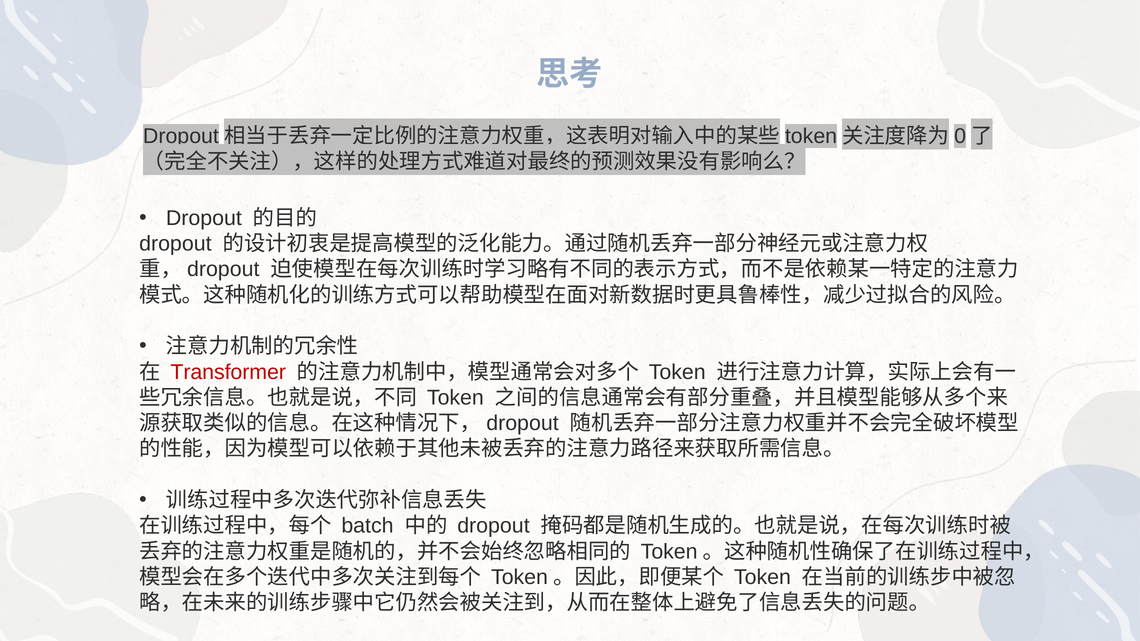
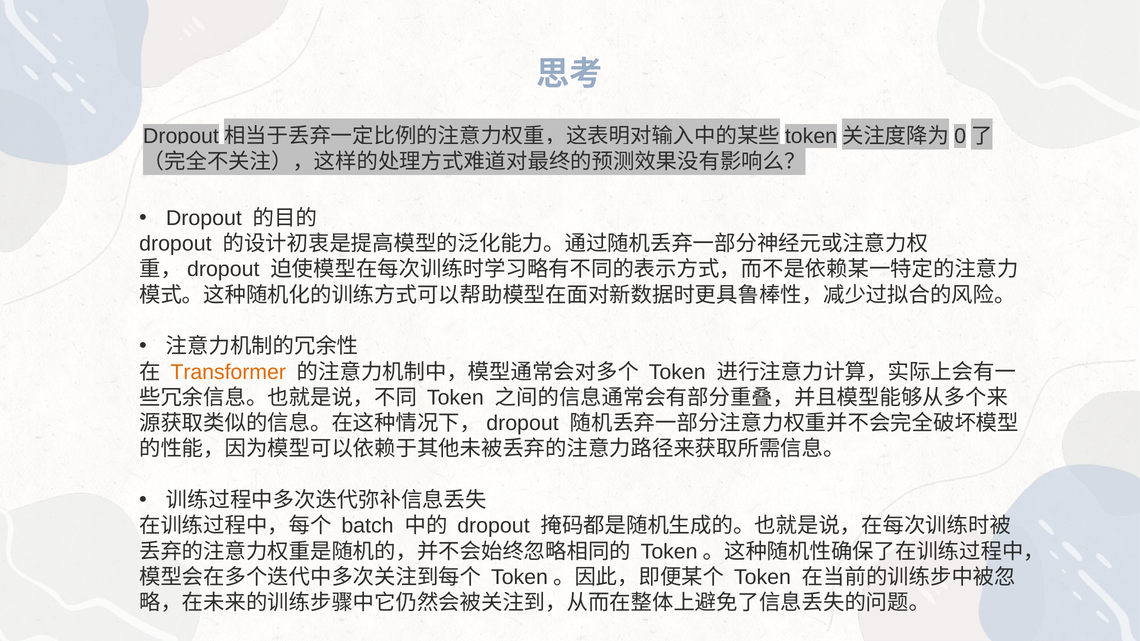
Transformer colour: red -> orange
